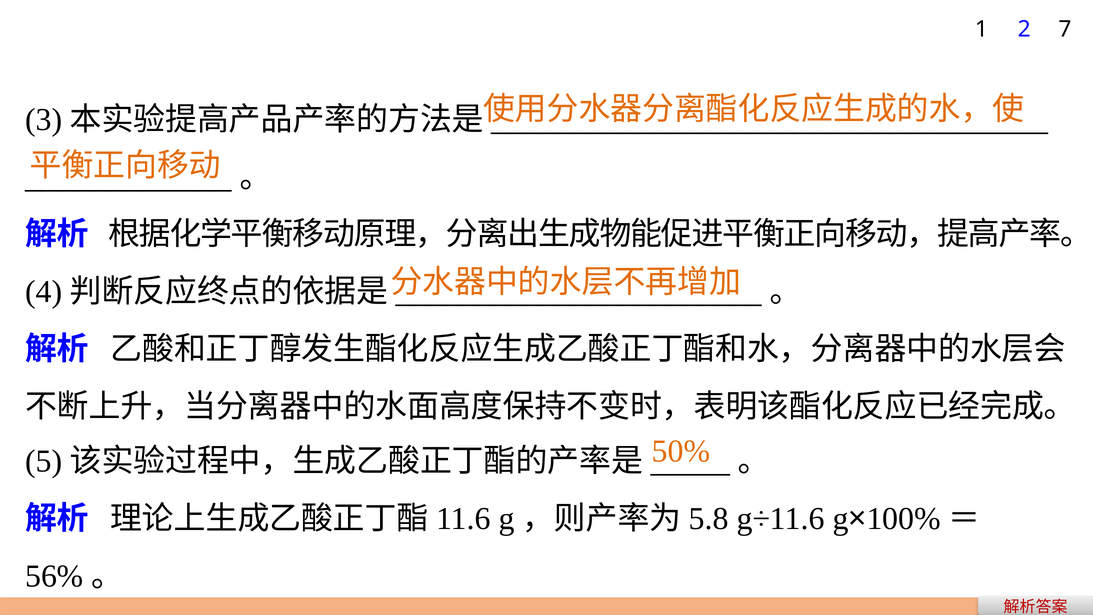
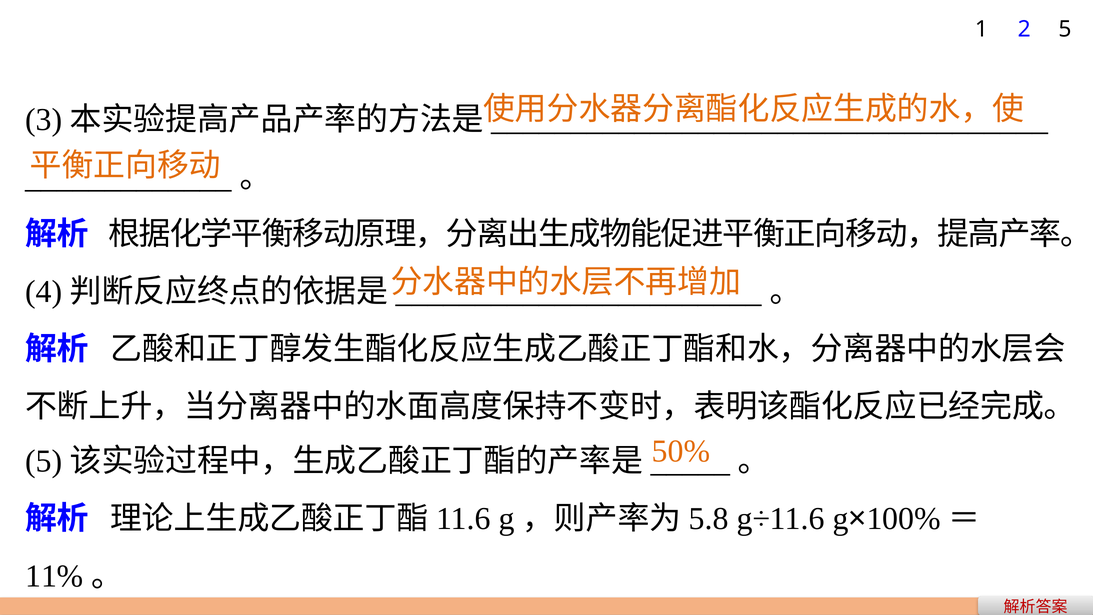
2 7: 7 -> 5
56%: 56% -> 11%
